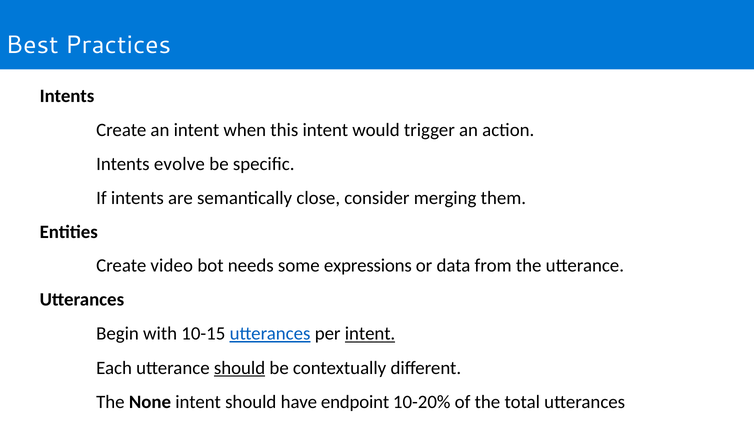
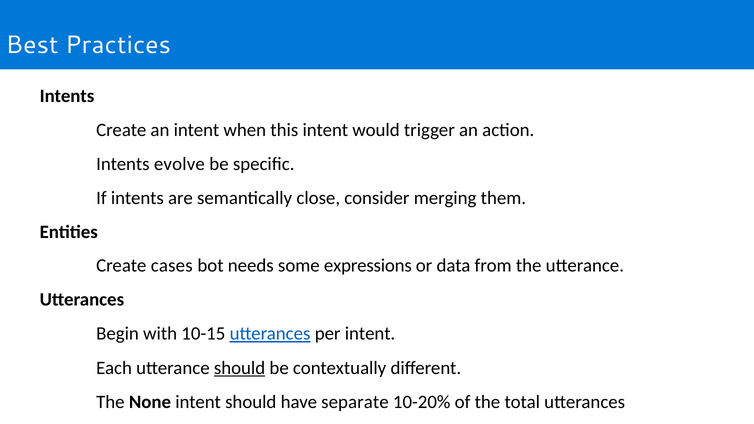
video: video -> cases
intent at (370, 334) underline: present -> none
endpoint: endpoint -> separate
